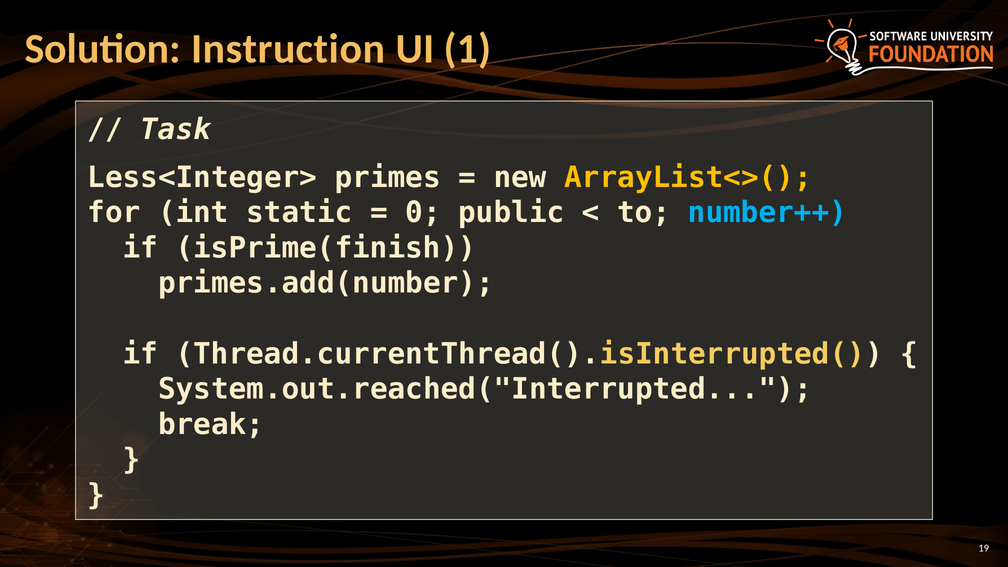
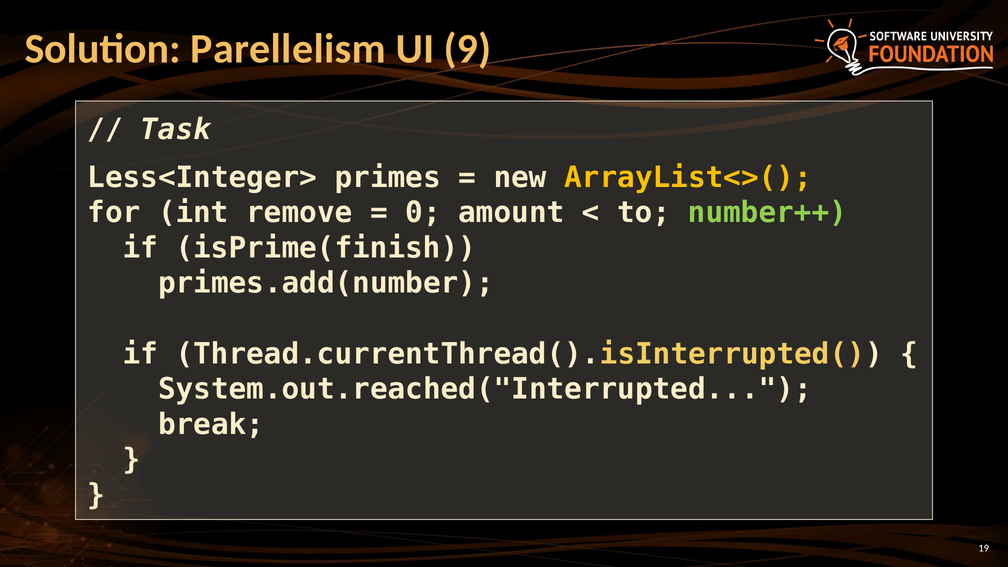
Instruction: Instruction -> Parellelism
1: 1 -> 9
static: static -> remove
public: public -> amount
number++ colour: light blue -> light green
